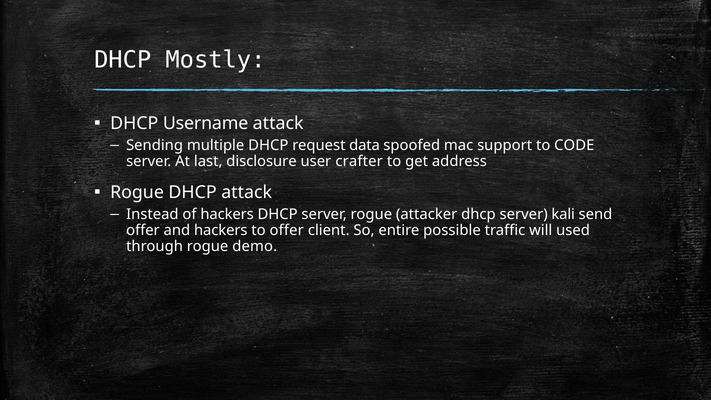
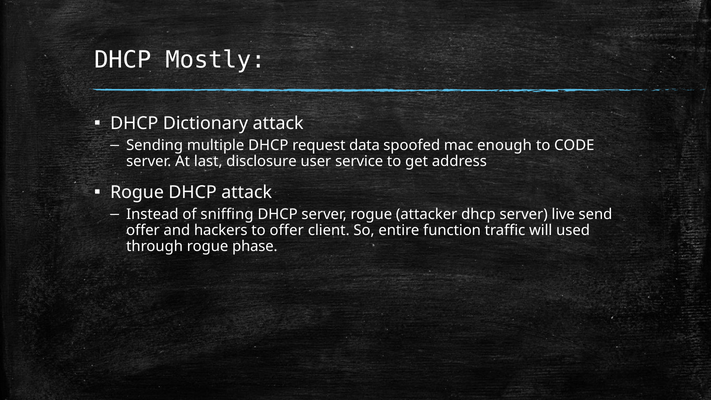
Username: Username -> Dictionary
support: support -> enough
crafter: crafter -> service
of hackers: hackers -> sniffing
kali: kali -> live
possible: possible -> function
demo: demo -> phase
